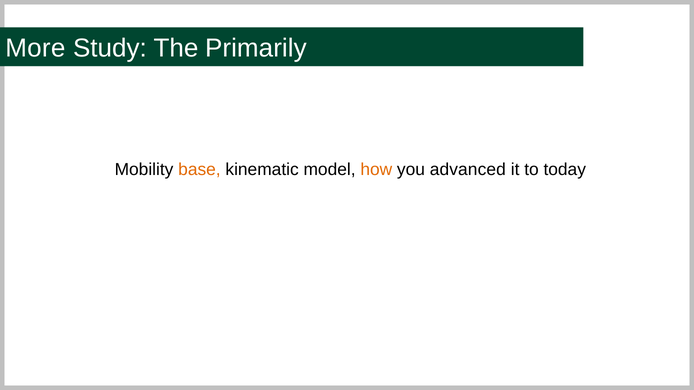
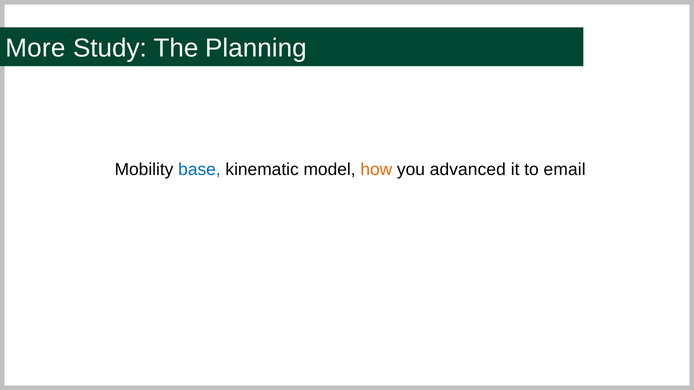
Primarily: Primarily -> Planning
base colour: orange -> blue
today: today -> email
